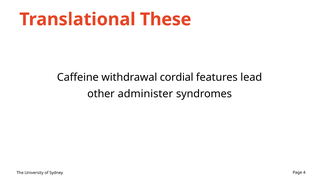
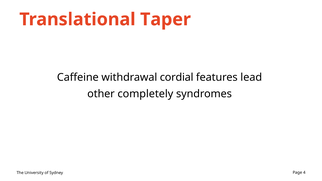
These: These -> Taper
administer: administer -> completely
